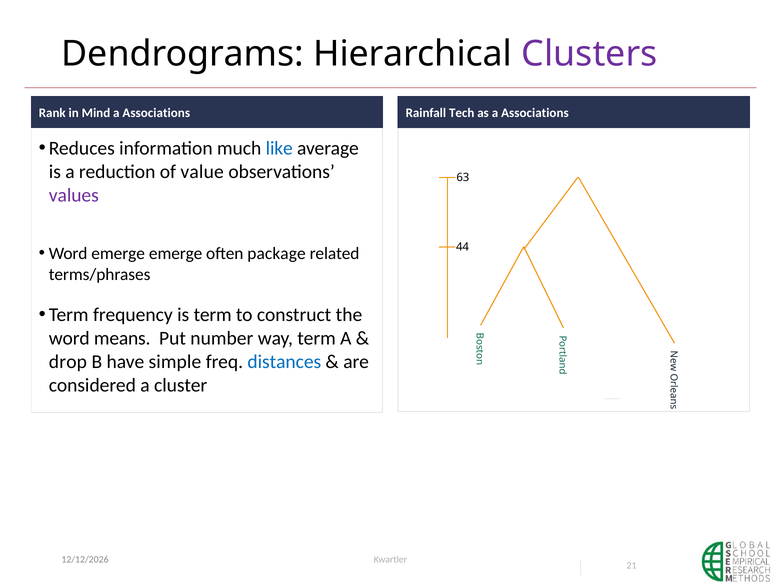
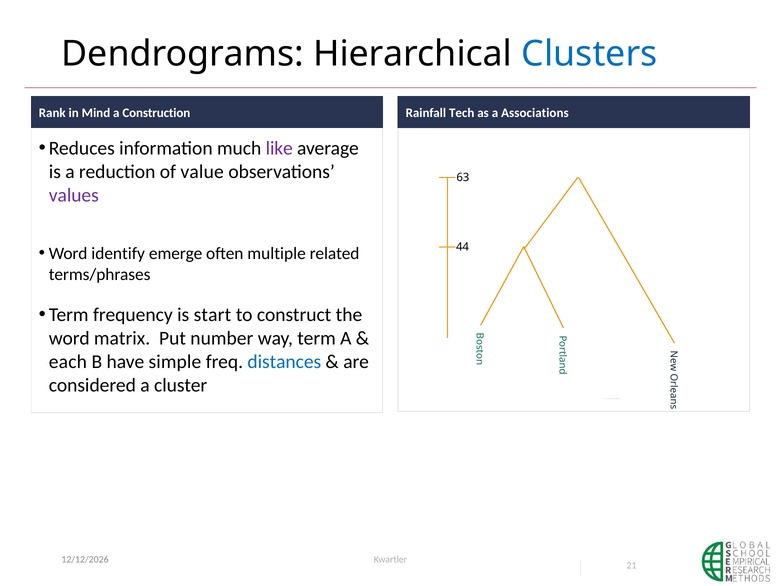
Clusters colour: purple -> blue
Mind a Associations: Associations -> Construction
like colour: blue -> purple
Word emerge: emerge -> identify
package: package -> multiple
is term: term -> start
means: means -> matrix
drop: drop -> each
